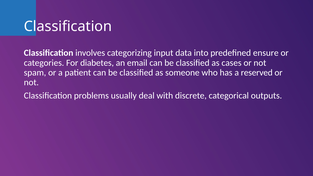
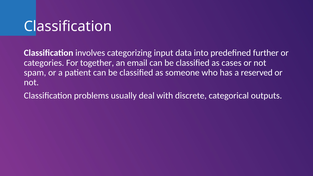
ensure: ensure -> further
diabetes: diabetes -> together
